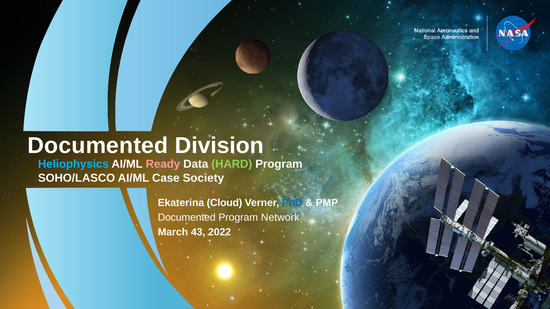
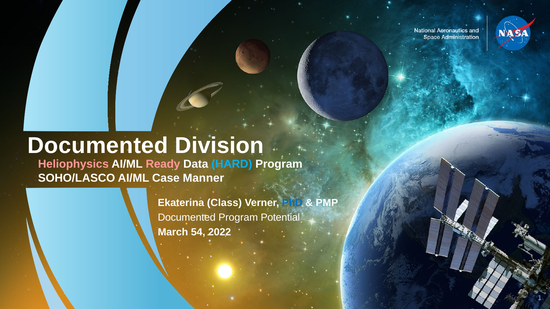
Heliophysics colour: light blue -> pink
HARD colour: light green -> light blue
Society: Society -> Manner
Cloud: Cloud -> Class
Network: Network -> Potential
43: 43 -> 54
